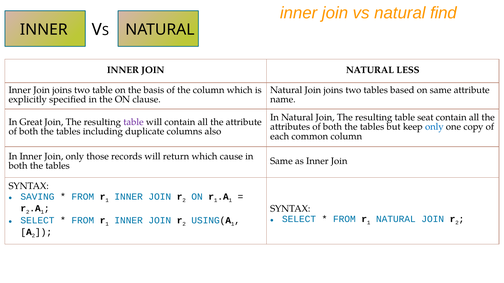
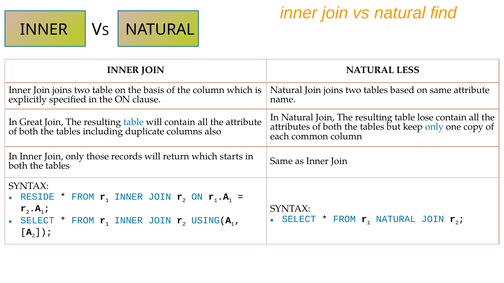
seat: seat -> lose
table at (134, 122) colour: purple -> blue
cause: cause -> starts
SAVING: SAVING -> RESIDE
